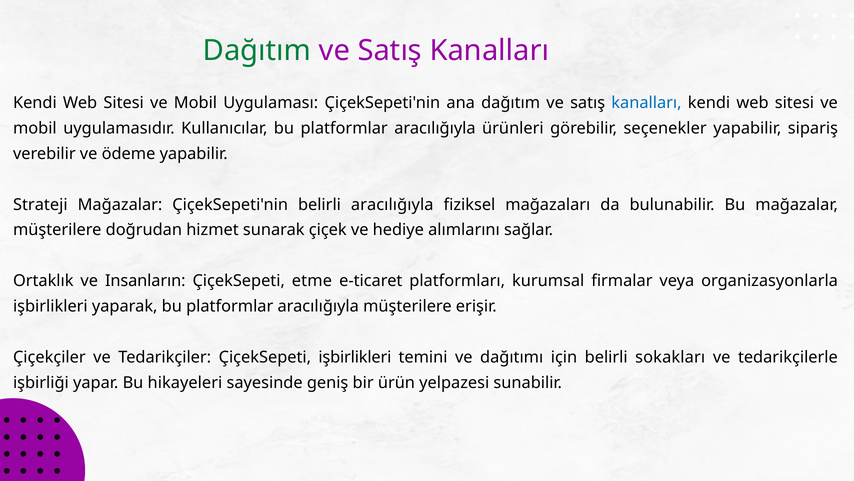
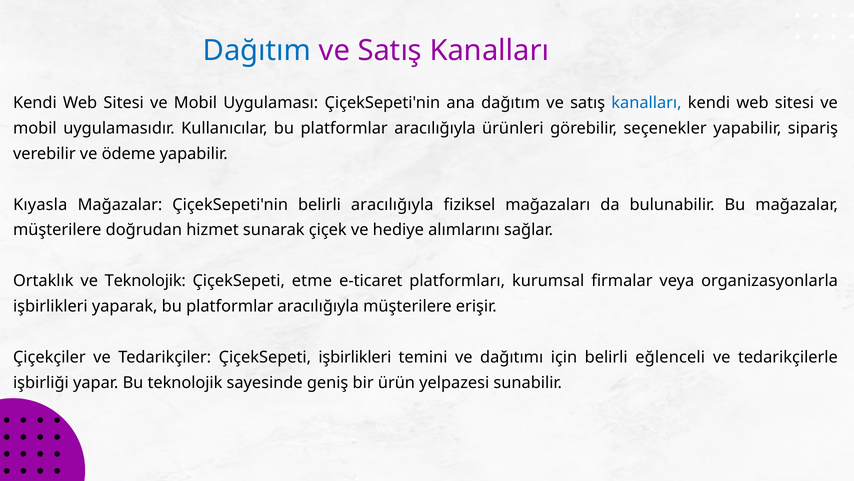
Dağıtım at (257, 51) colour: green -> blue
Strateji: Strateji -> Kıyasla
ve Insanların: Insanların -> Teknolojik
sokakları: sokakları -> eğlenceli
Bu hikayeleri: hikayeleri -> teknolojik
